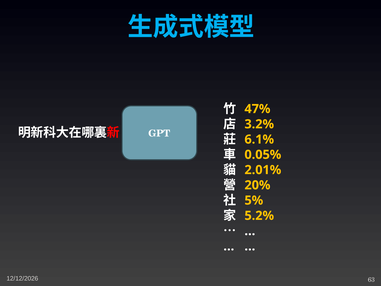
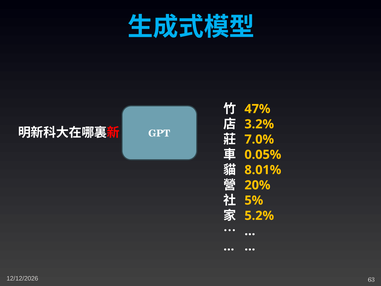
6.1%: 6.1% -> 7.0%
2.01%: 2.01% -> 8.01%
